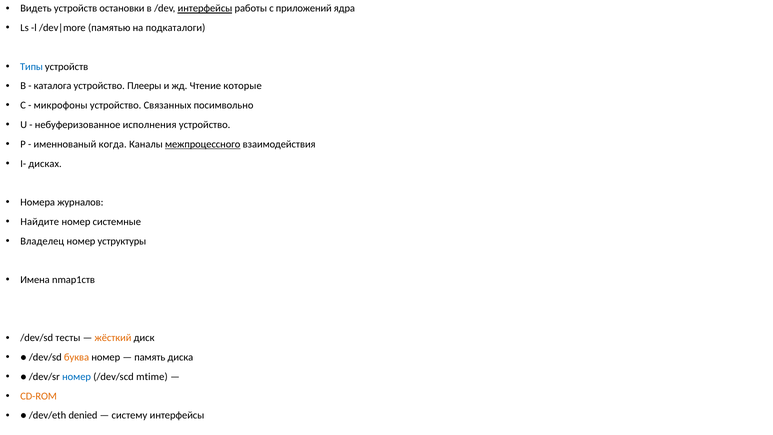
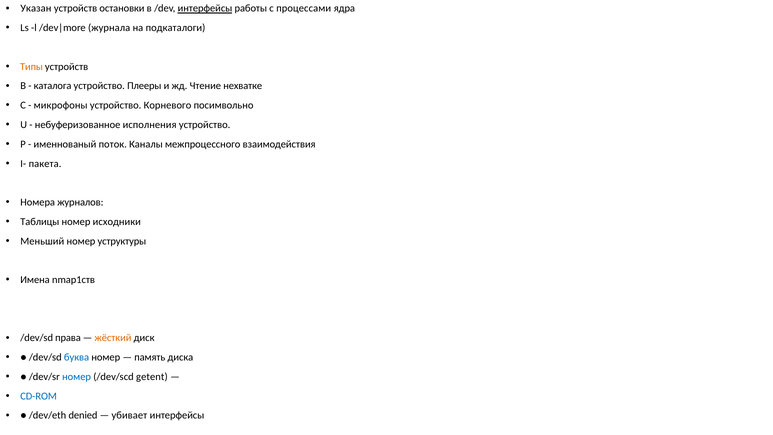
Видеть: Видеть -> Указан
приложений: приложений -> процессами
памятью: памятью -> журнала
Типы colour: blue -> orange
которые: которые -> нехватке
Связанных: Связанных -> Корневого
когда: когда -> поток
межпроцессного underline: present -> none
дисках: дисках -> пакета
Найдите: Найдите -> Таблицы
системные: системные -> исходники
Владелец: Владелец -> Меньший
тесты: тесты -> права
буква colour: orange -> blue
mtime: mtime -> getent
CD-ROM colour: orange -> blue
систему: систему -> убивает
